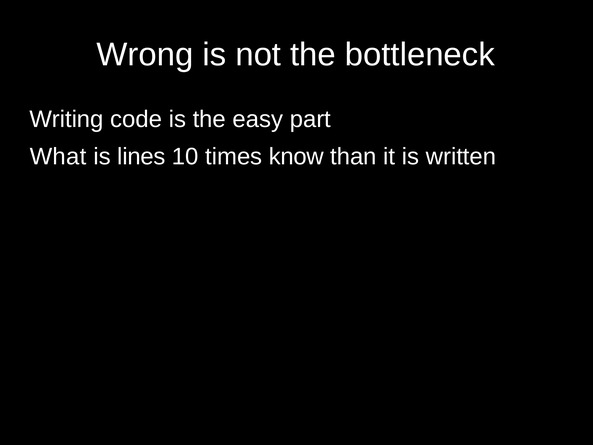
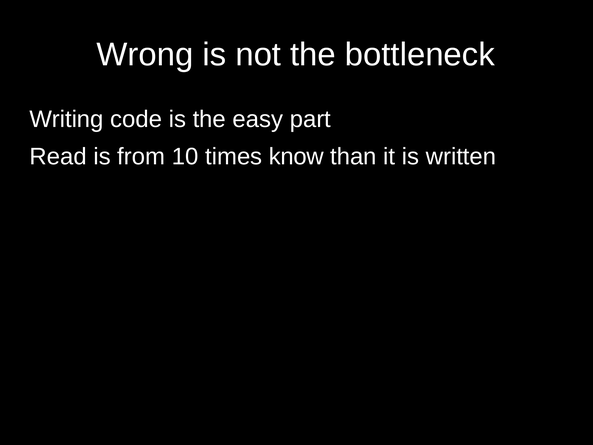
What: What -> Read
lines: lines -> from
